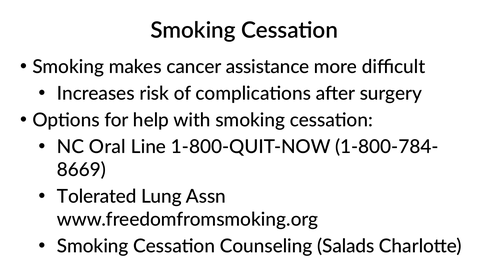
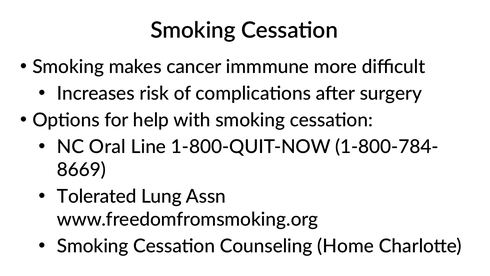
assistance: assistance -> immmune
Salads: Salads -> Home
